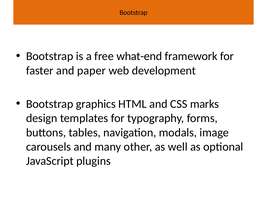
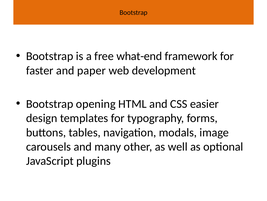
graphics: graphics -> opening
marks: marks -> easier
